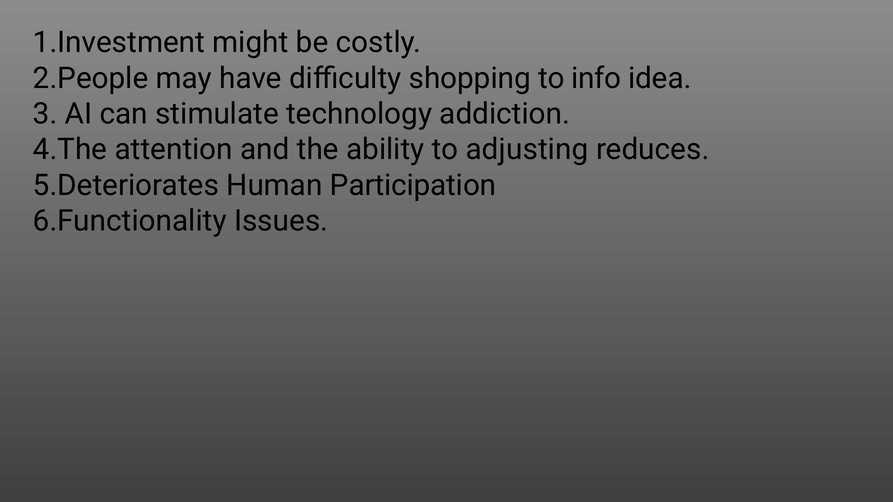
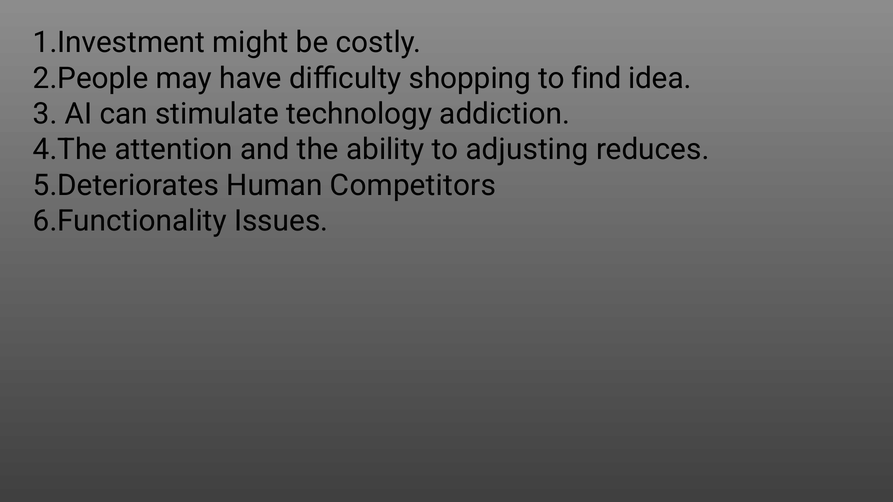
info: info -> find
Participation: Participation -> Competitors
